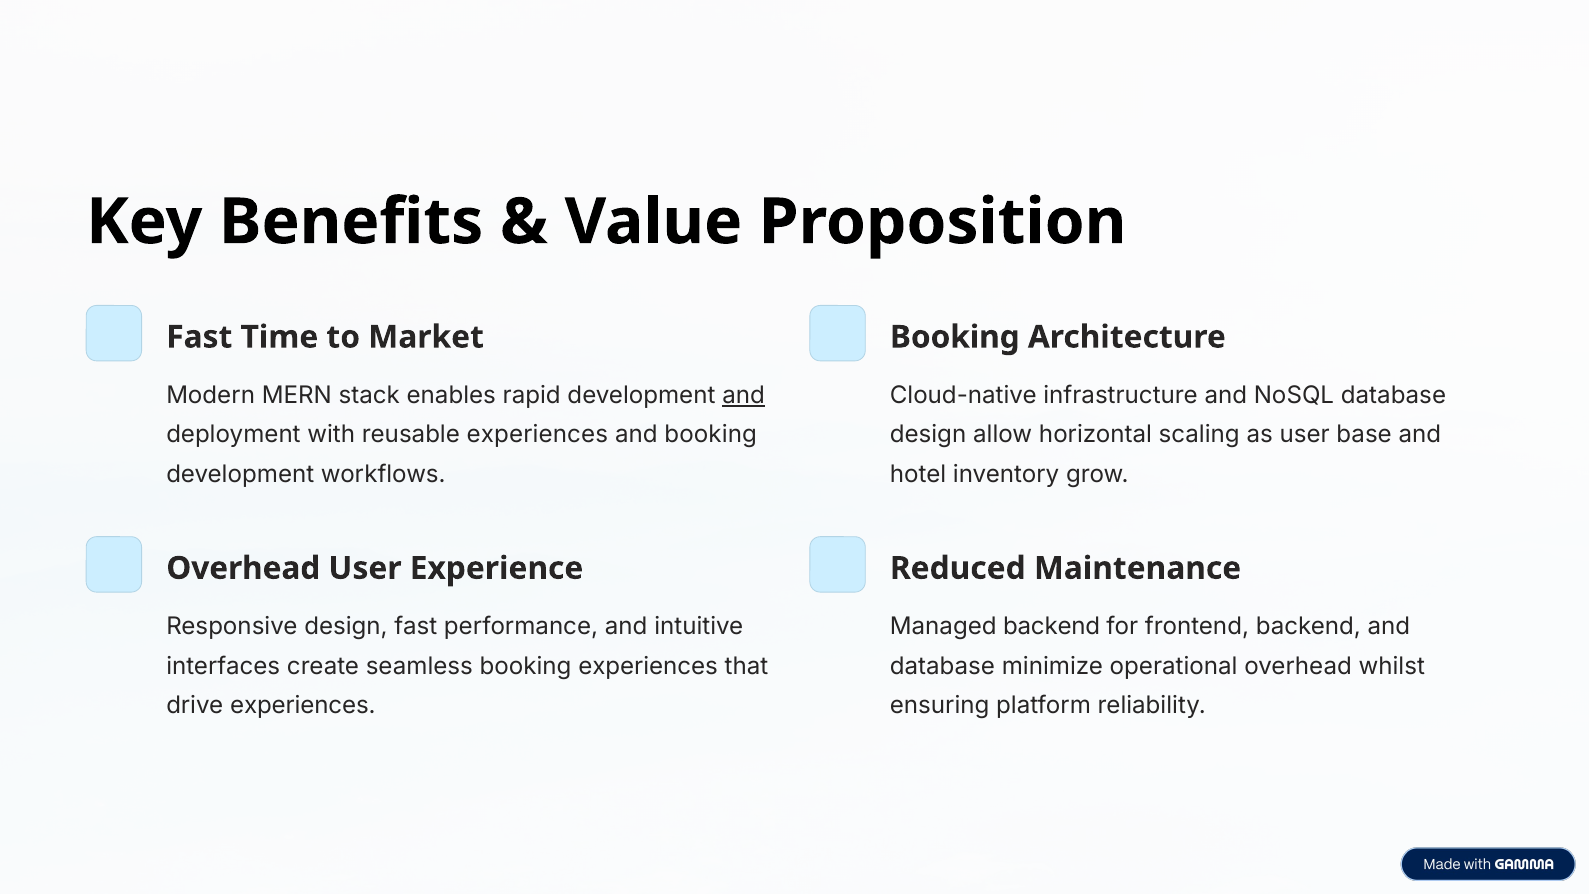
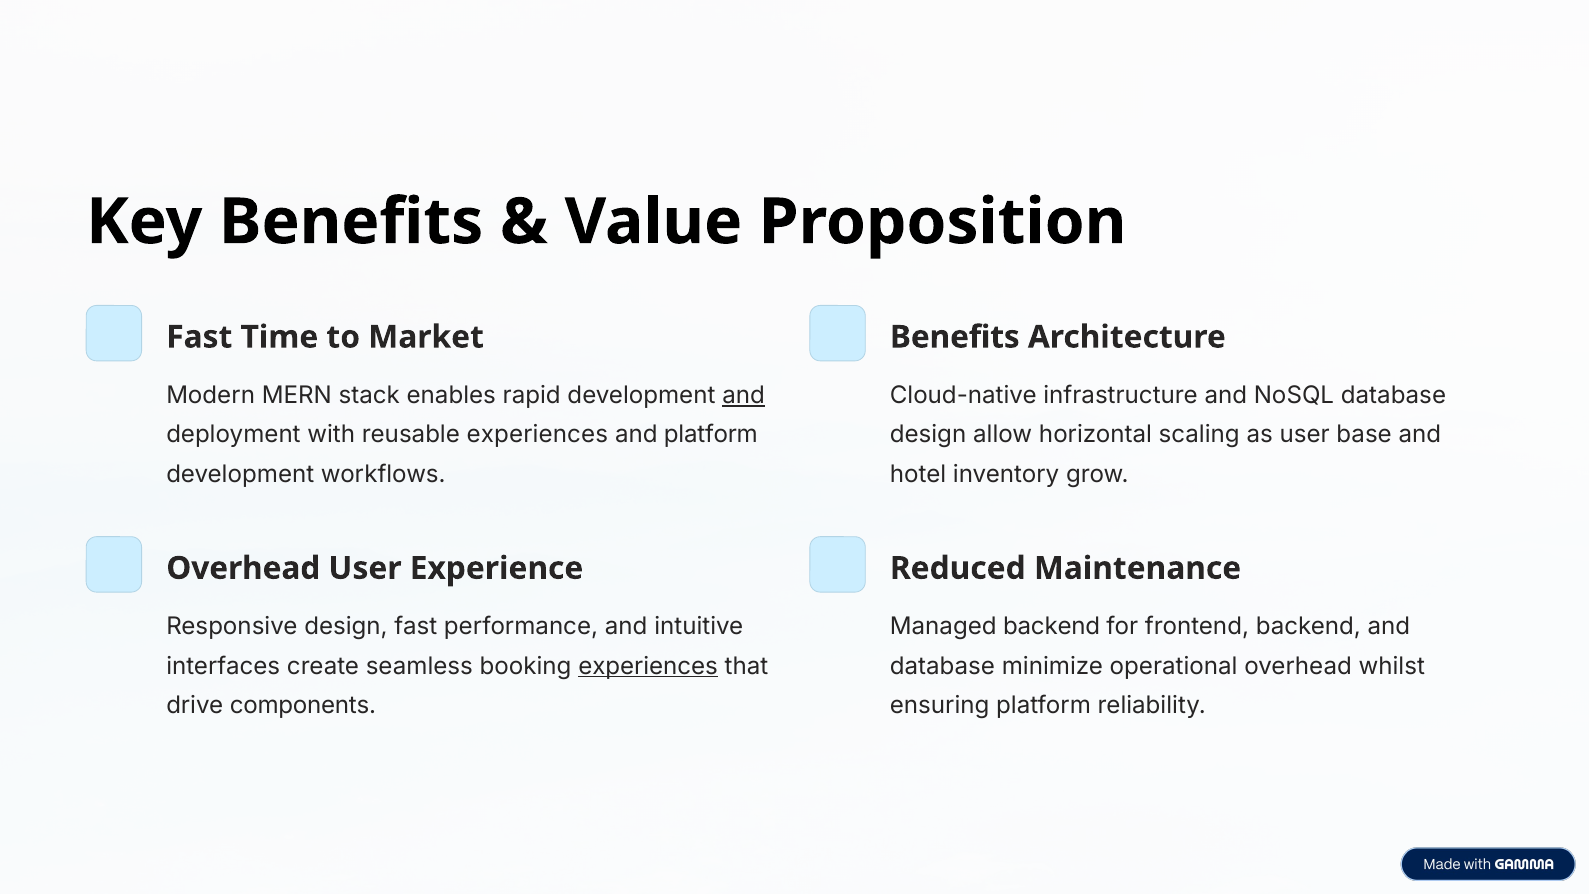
Booking at (955, 337): Booking -> Benefits
and booking: booking -> platform
experiences at (648, 666) underline: none -> present
drive experiences: experiences -> components
